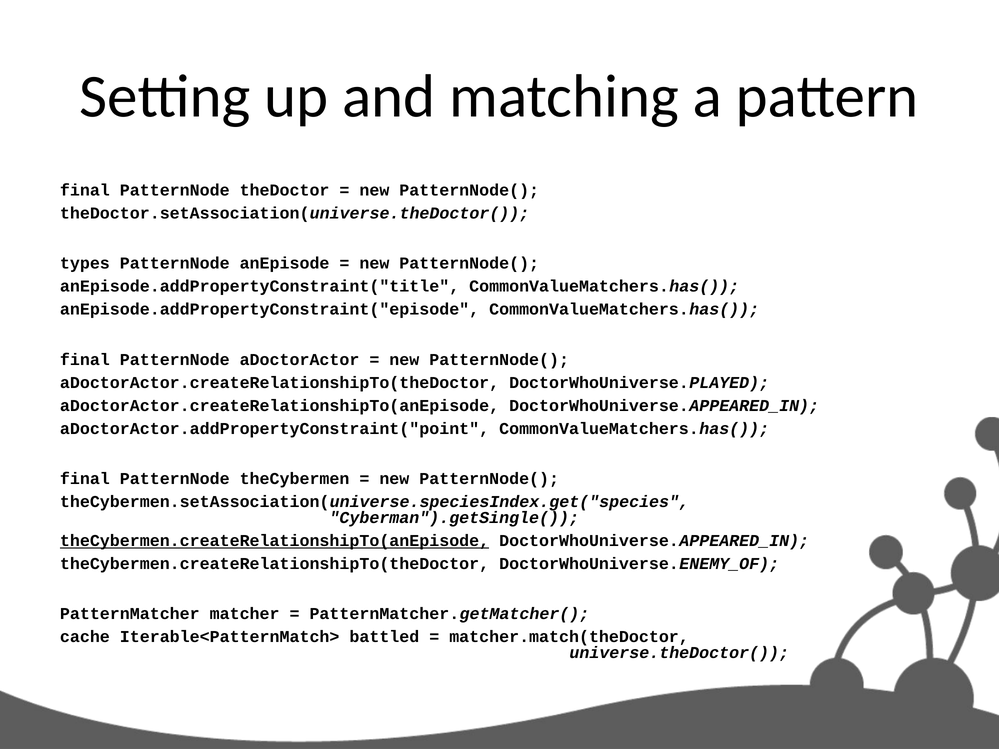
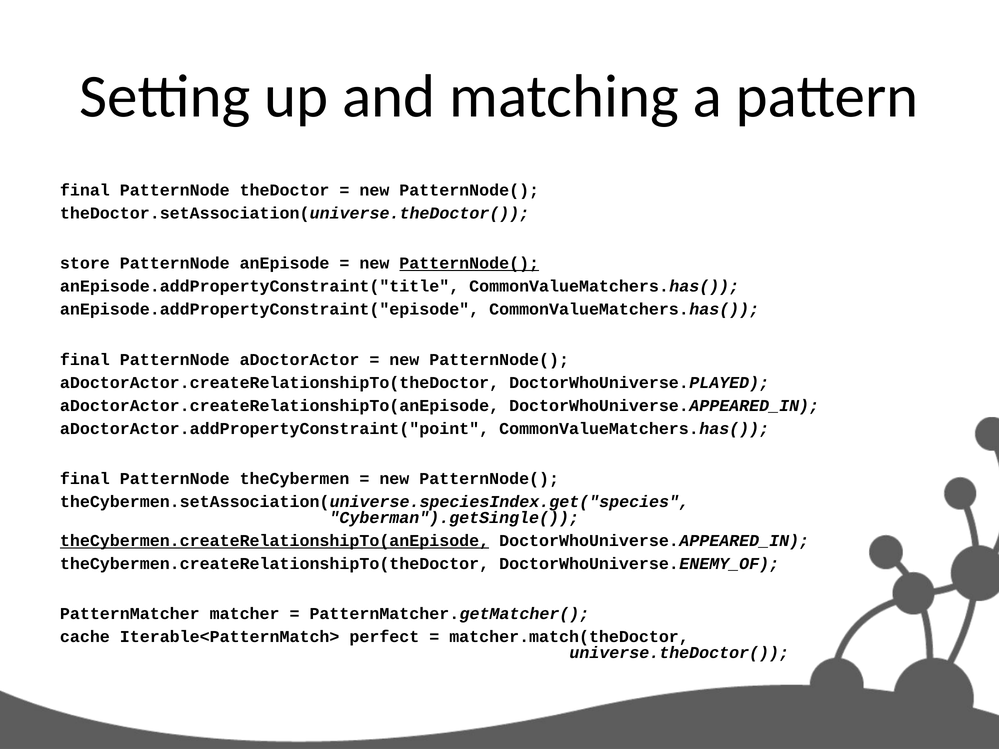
types: types -> store
PatternNode( at (469, 263) underline: none -> present
battled: battled -> perfect
